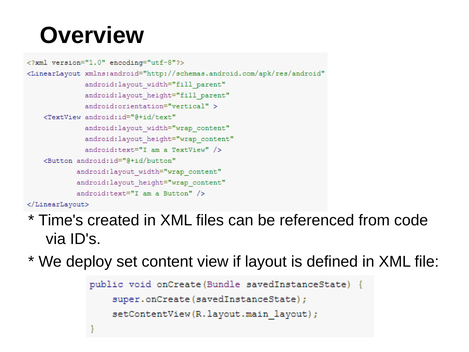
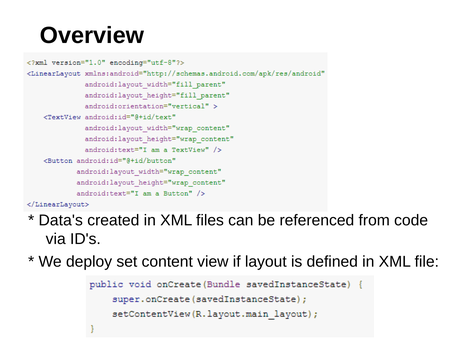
Time's: Time's -> Data's
